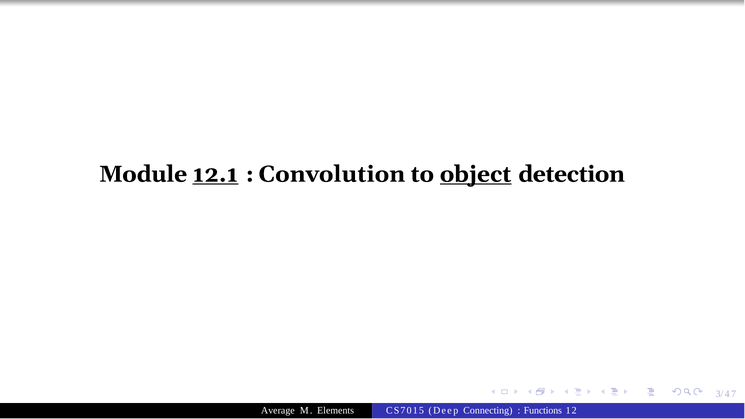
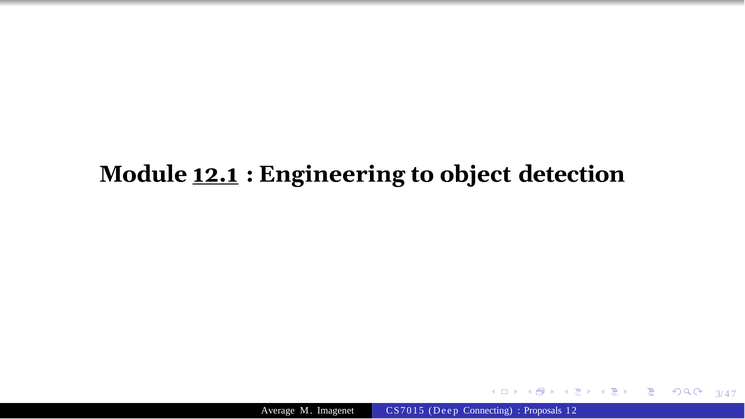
Convolution: Convolution -> Engineering
object underline: present -> none
Elements: Elements -> Imagenet
Functions: Functions -> Proposals
